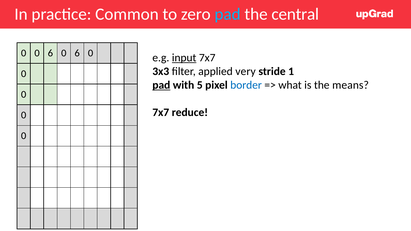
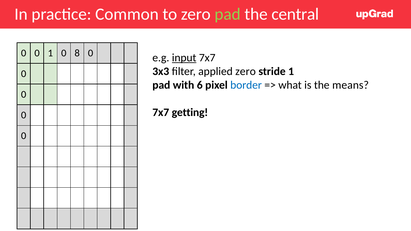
pad at (228, 14) colour: light blue -> light green
0 0 6: 6 -> 1
6 at (77, 53): 6 -> 8
applied very: very -> zero
pad at (161, 85) underline: present -> none
5: 5 -> 6
reduce: reduce -> getting
